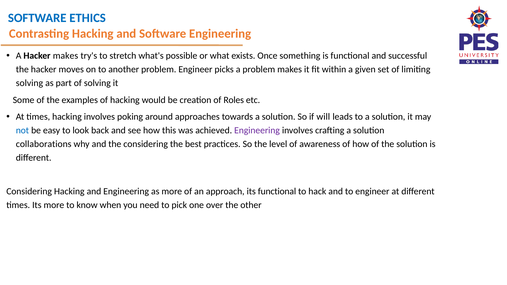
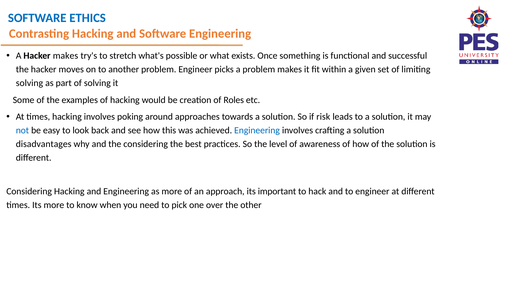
will: will -> risk
Engineering at (257, 131) colour: purple -> blue
collaborations: collaborations -> disadvantages
its functional: functional -> important
